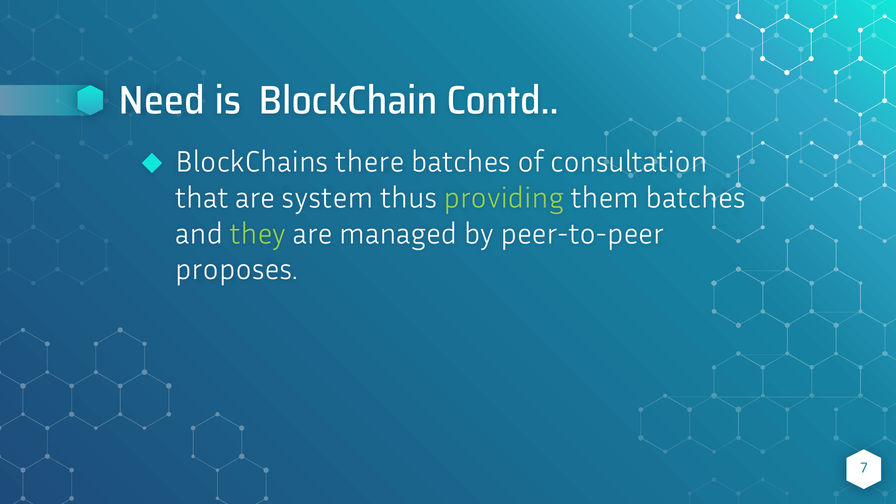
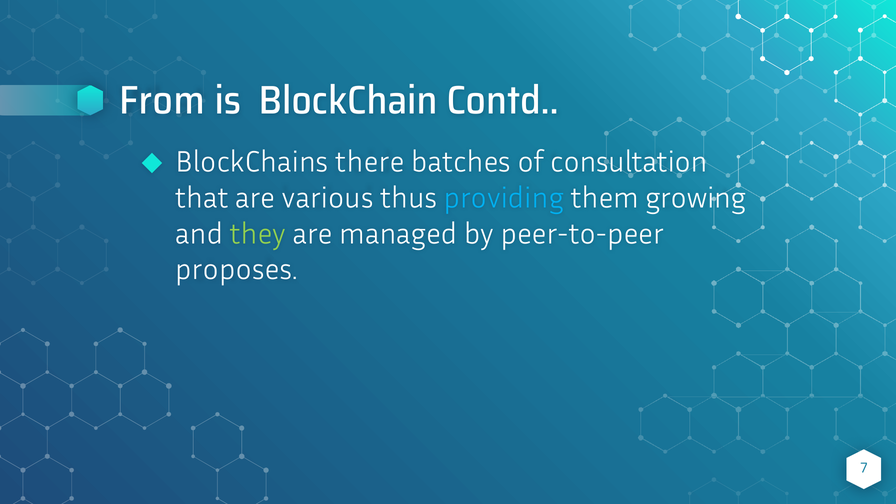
Need: Need -> From
system: system -> various
providing colour: light green -> light blue
them batches: batches -> growing
